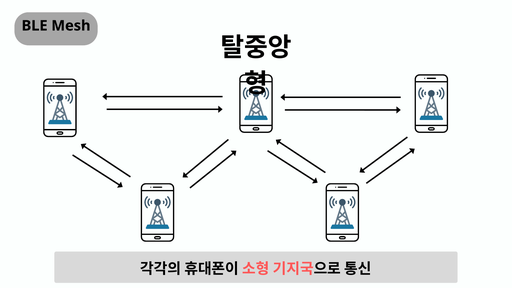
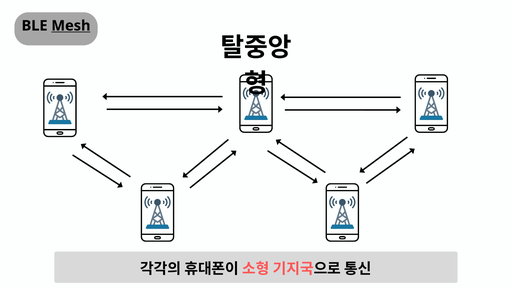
Mesh underline: none -> present
